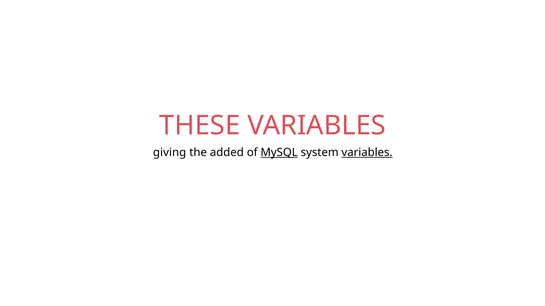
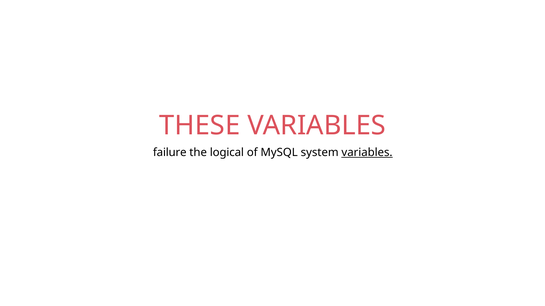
giving: giving -> failure
added: added -> logical
MySQL underline: present -> none
